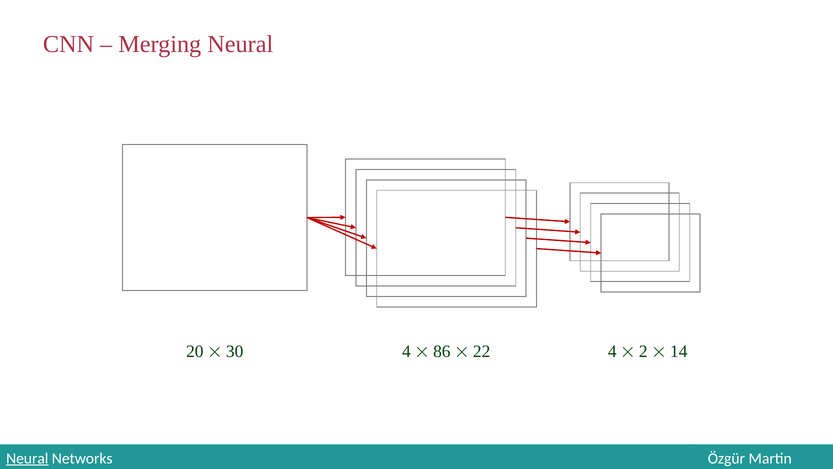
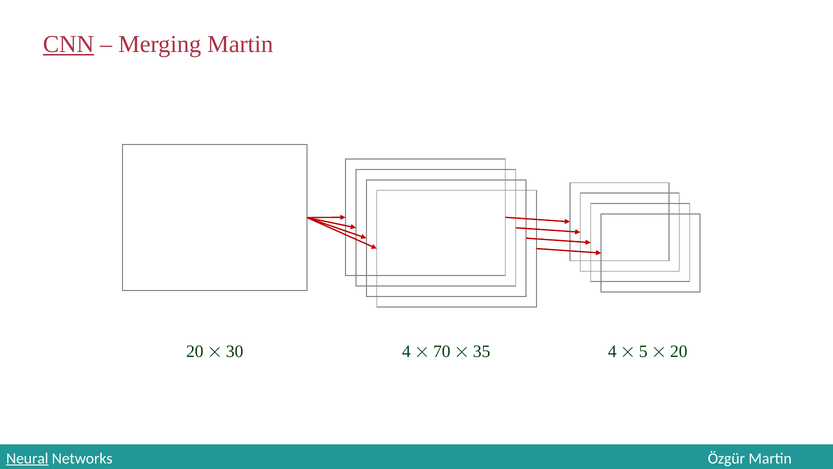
CNN underline: none -> present
Merging Neural: Neural -> Martin
86: 86 -> 70
22: 22 -> 35
2: 2 -> 5
14 at (679, 351): 14 -> 20
